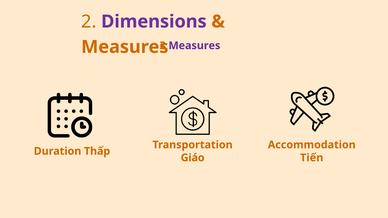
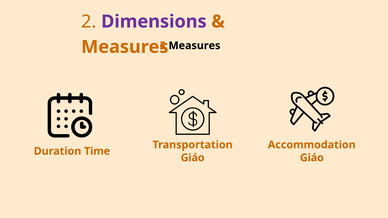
Measures colour: purple -> black
Thấp: Thấp -> Time
Tiến at (312, 158): Tiến -> Giáo
